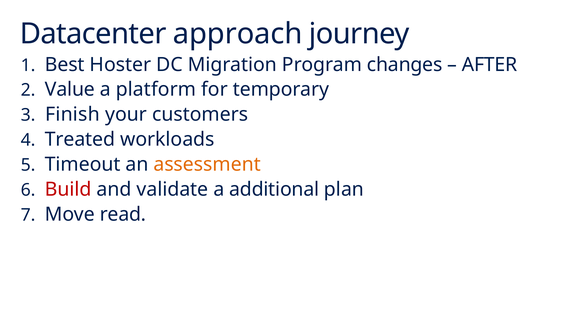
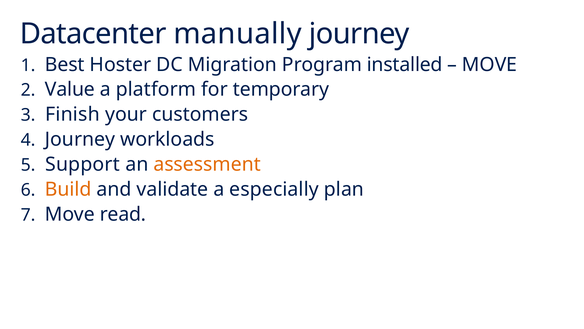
approach: approach -> manually
changes: changes -> installed
AFTER at (490, 64): AFTER -> MOVE
Treated at (80, 139): Treated -> Journey
Timeout: Timeout -> Support
Build colour: red -> orange
additional: additional -> especially
